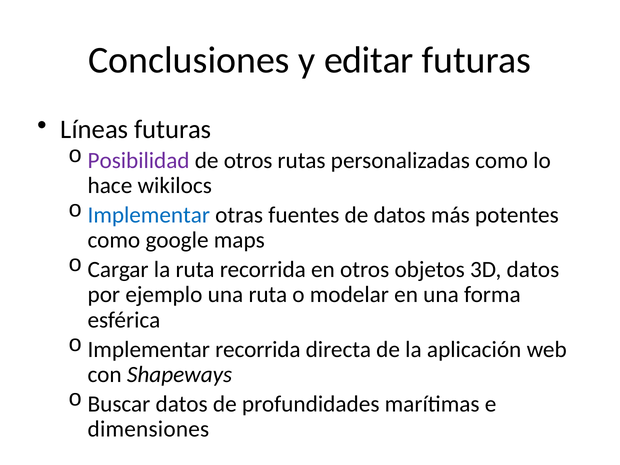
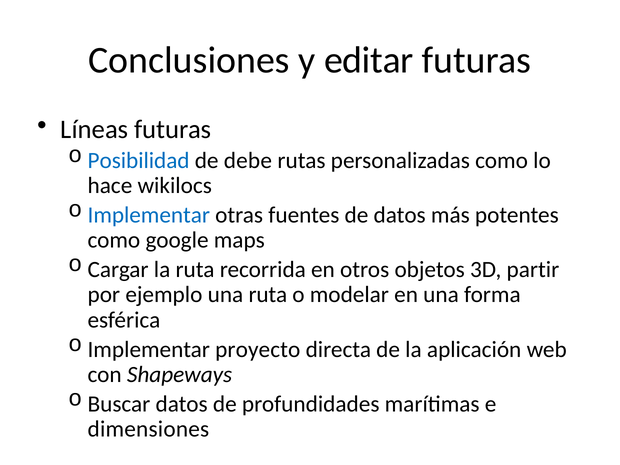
Posibilidad colour: purple -> blue
de otros: otros -> debe
3D datos: datos -> partir
Implementar recorrida: recorrida -> proyecto
